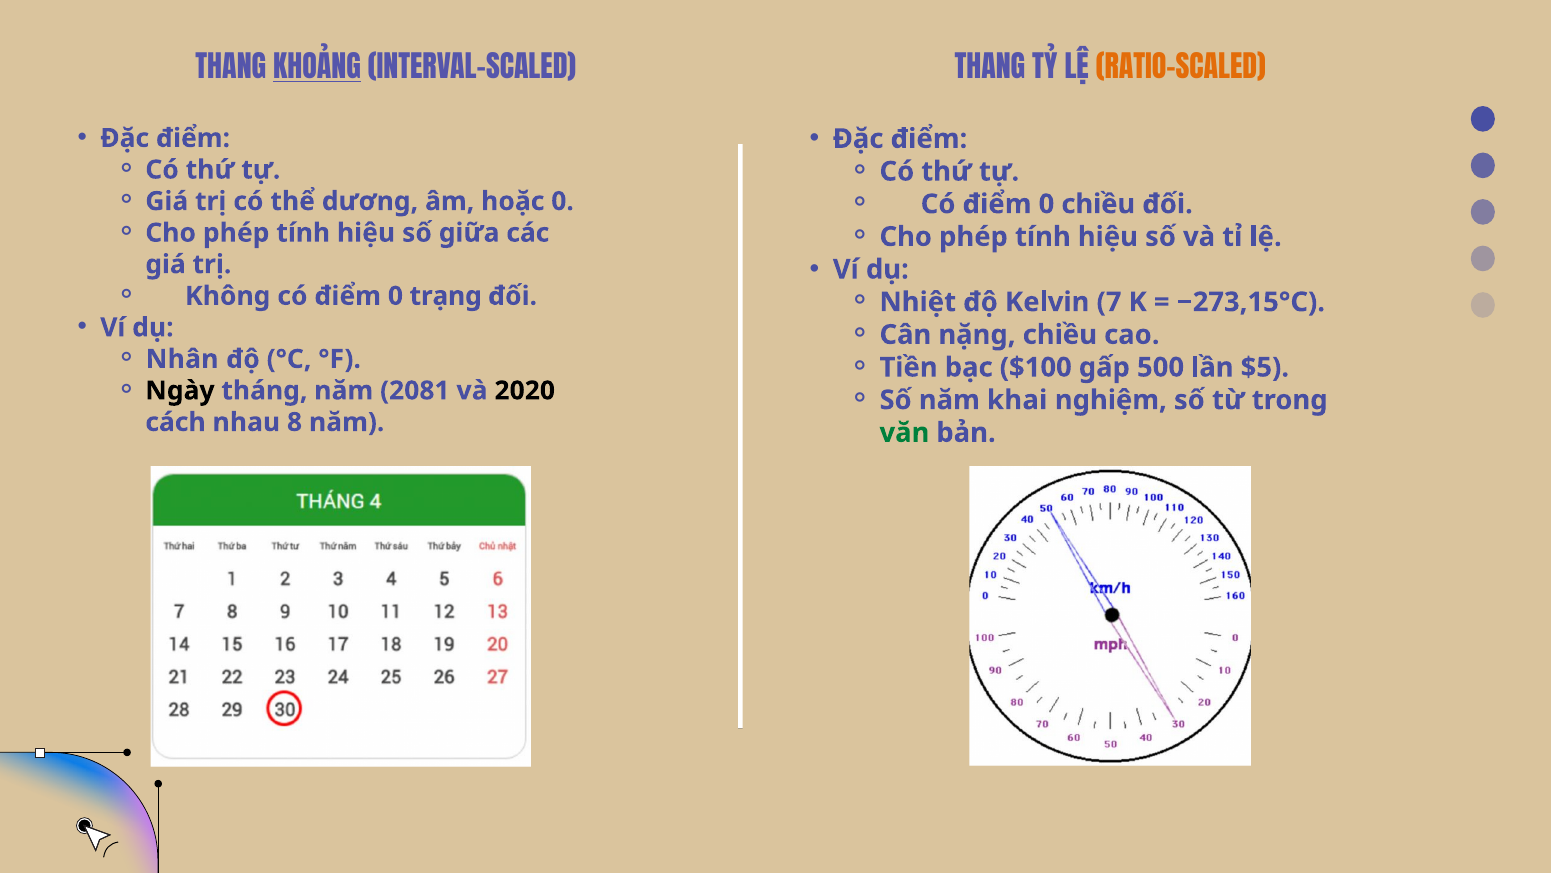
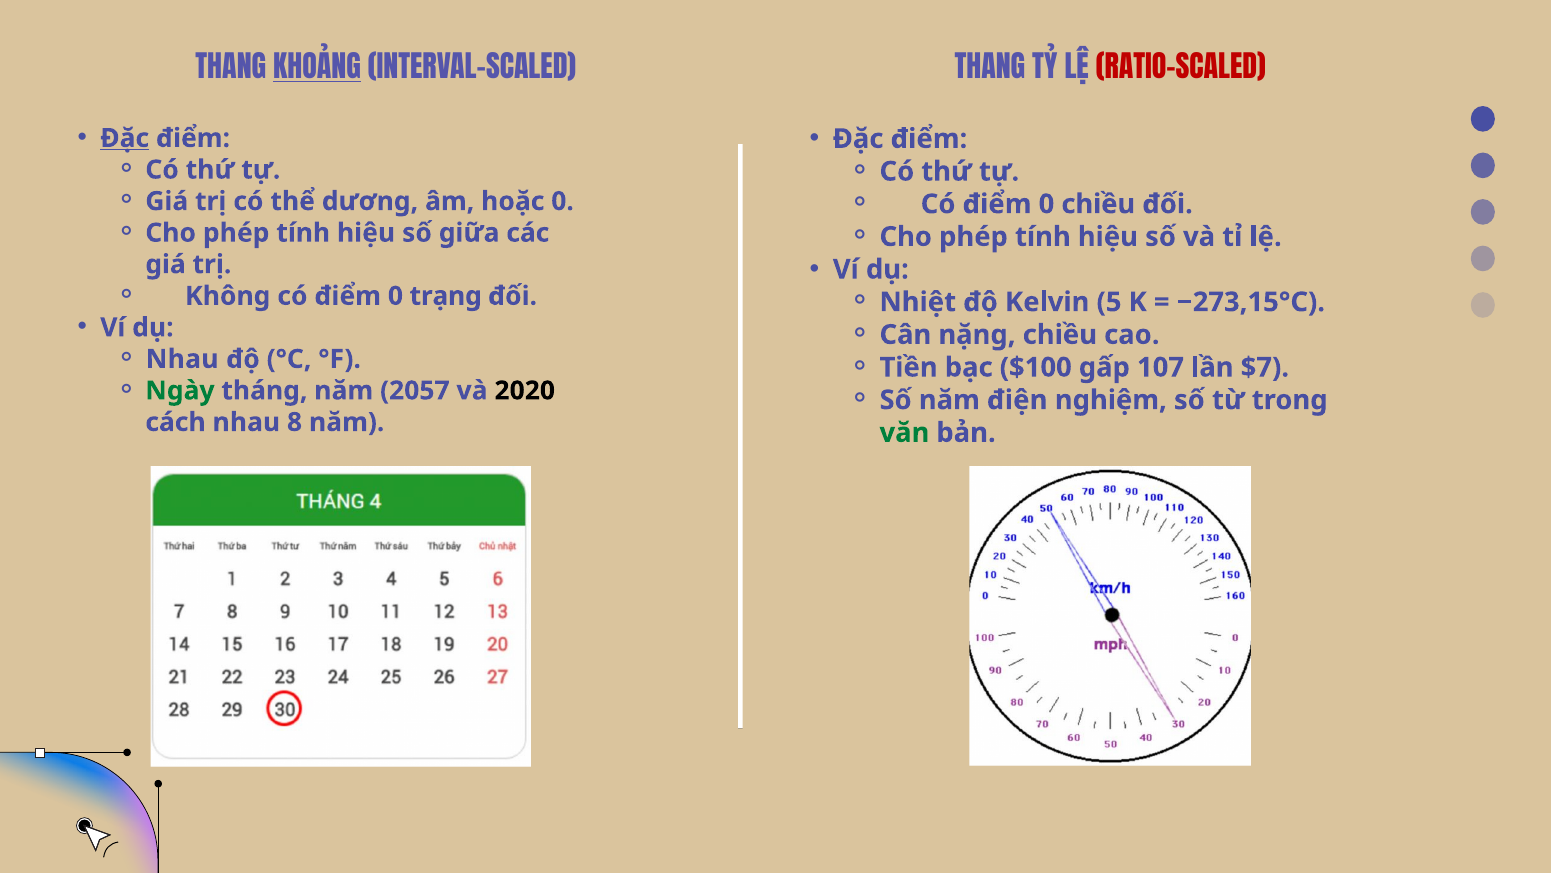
RATIO-SCALED colour: orange -> red
Đặc at (125, 138) underline: none -> present
7: 7 -> 5
Nhân at (182, 359): Nhân -> Nhau
500: 500 -> 107
$5: $5 -> $7
Ngày colour: black -> green
2081: 2081 -> 2057
khai: khai -> điện
